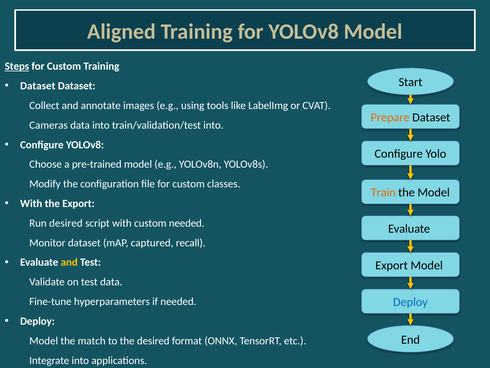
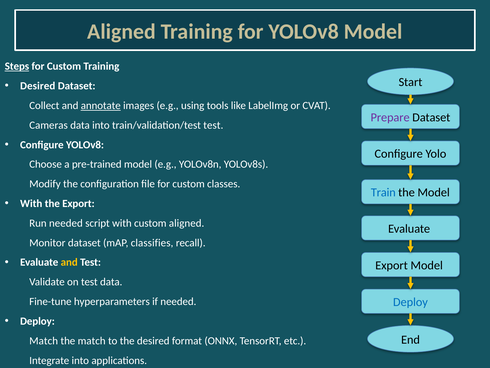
Dataset at (38, 86): Dataset -> Desired
annotate underline: none -> present
Prepare colour: orange -> purple
train/validation/test into: into -> test
Train colour: orange -> blue
Run desired: desired -> needed
custom needed: needed -> aligned
captured: captured -> classifies
Model at (44, 340): Model -> Match
